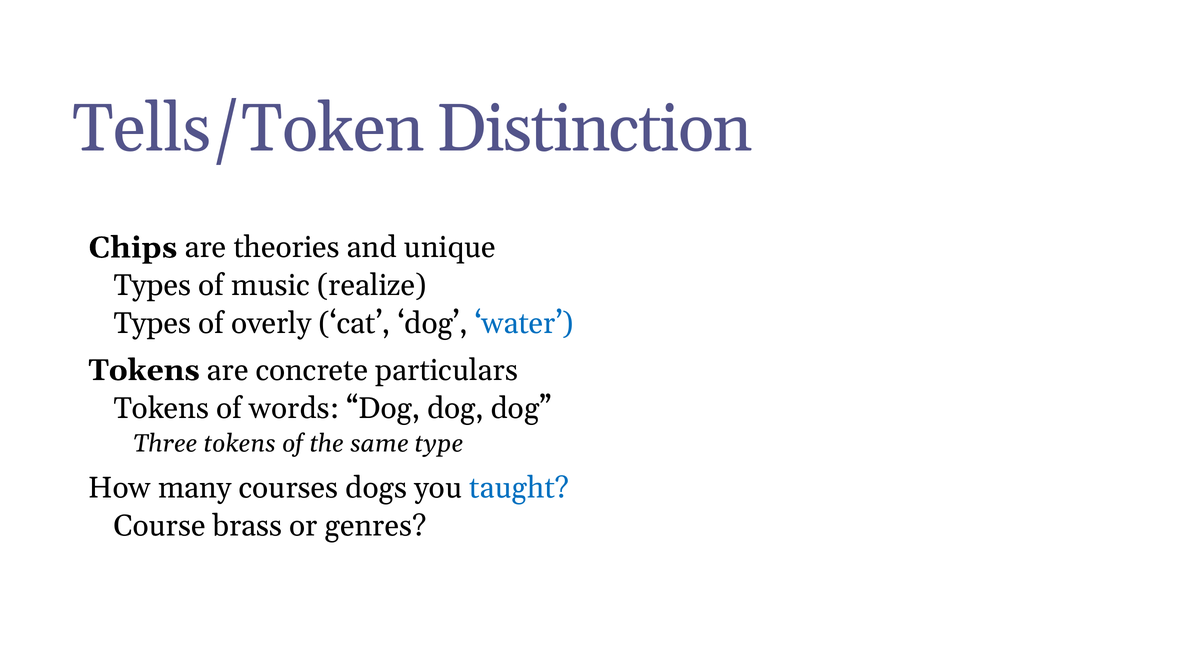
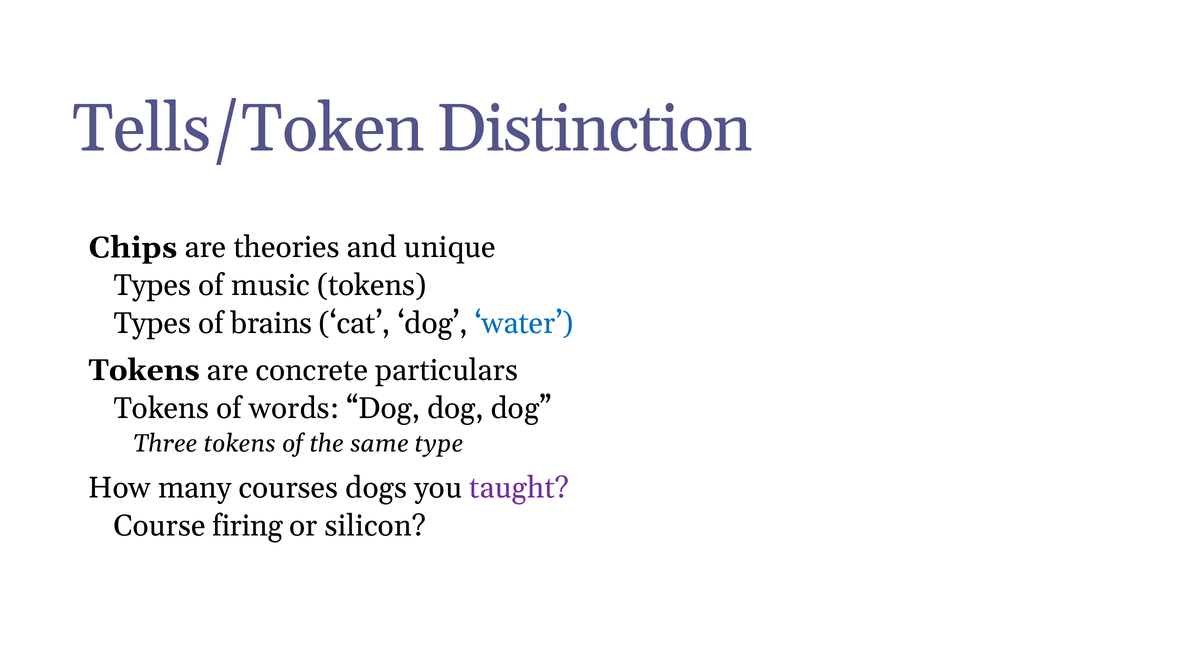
music realize: realize -> tokens
overly: overly -> brains
taught colour: blue -> purple
brass: brass -> firing
genres: genres -> silicon
